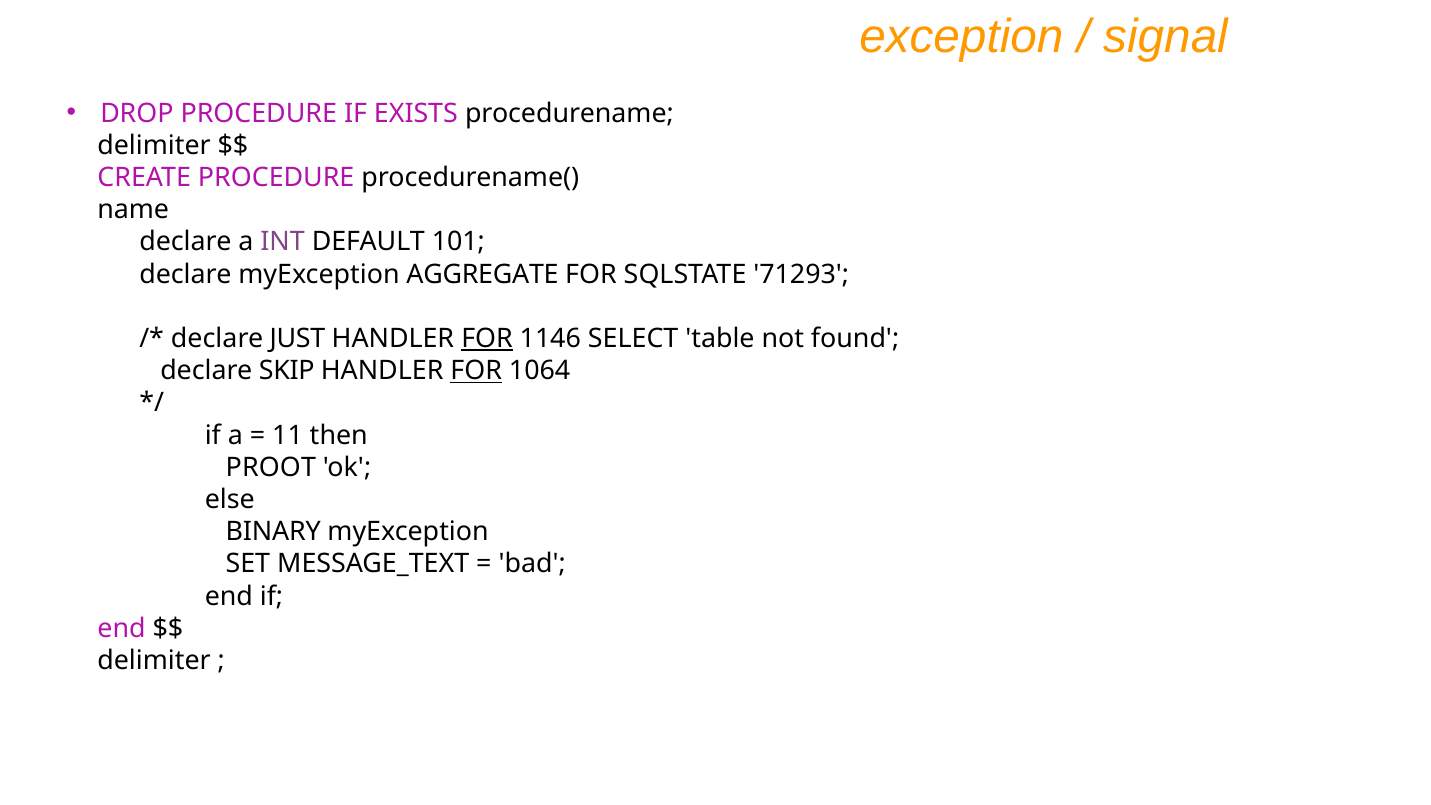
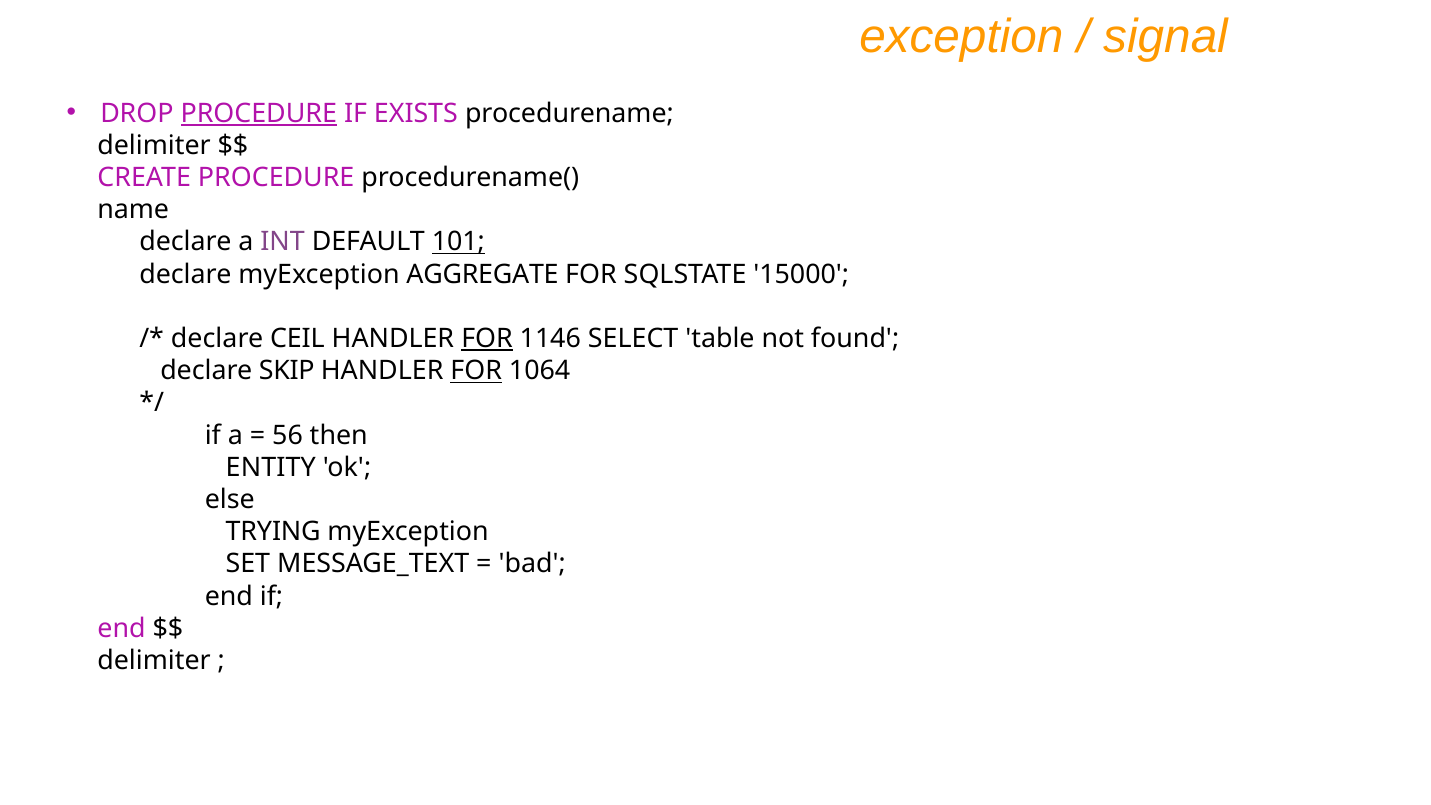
PROCEDURE at (259, 113) underline: none -> present
101 underline: none -> present
71293: 71293 -> 15000
JUST: JUST -> CEIL
11: 11 -> 56
PROOT: PROOT -> ENTITY
BINARY: BINARY -> TRYING
